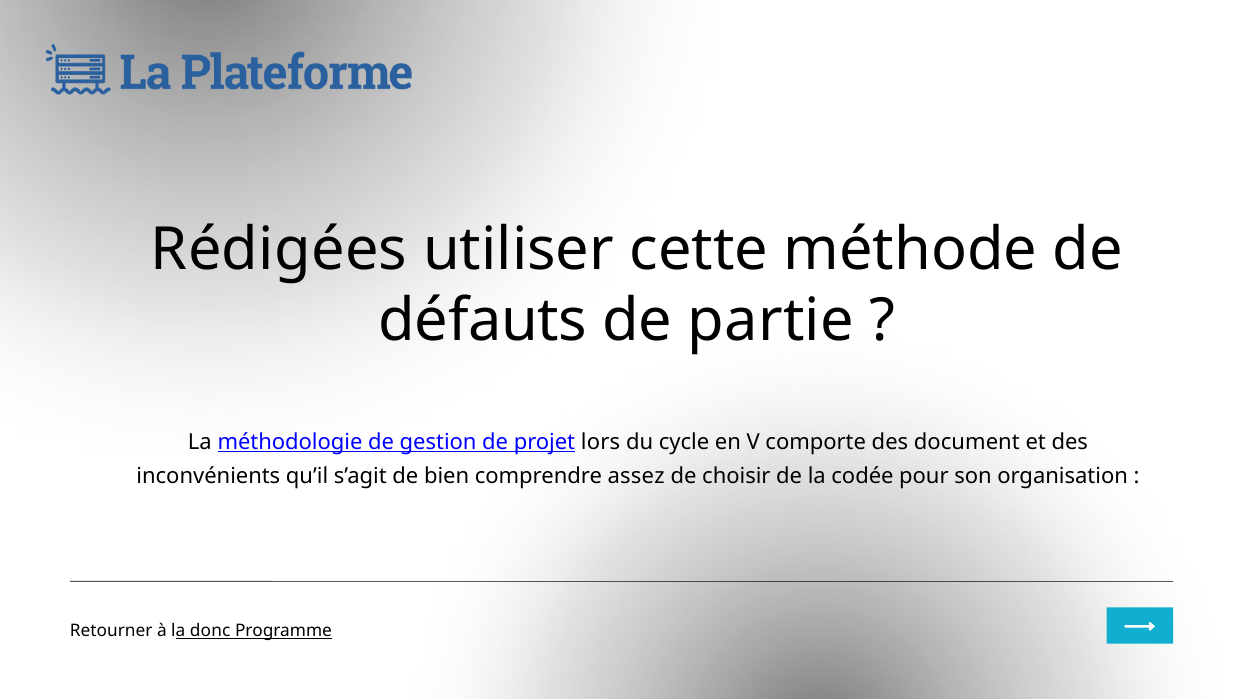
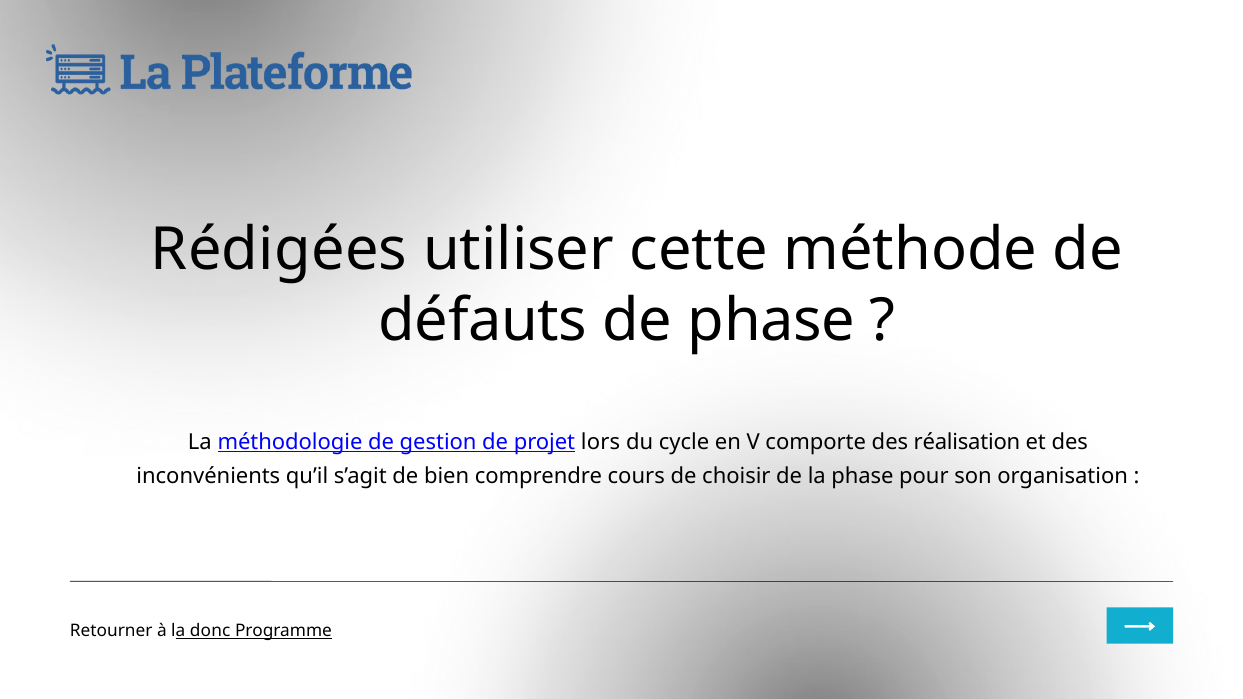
de partie: partie -> phase
document: document -> réalisation
assez: assez -> cours
la codée: codée -> phase
